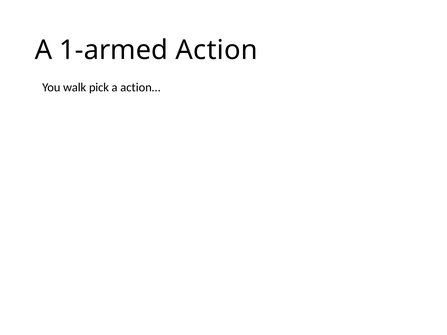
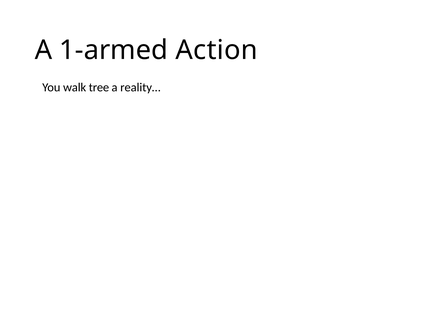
pick: pick -> tree
action…: action… -> reality…
